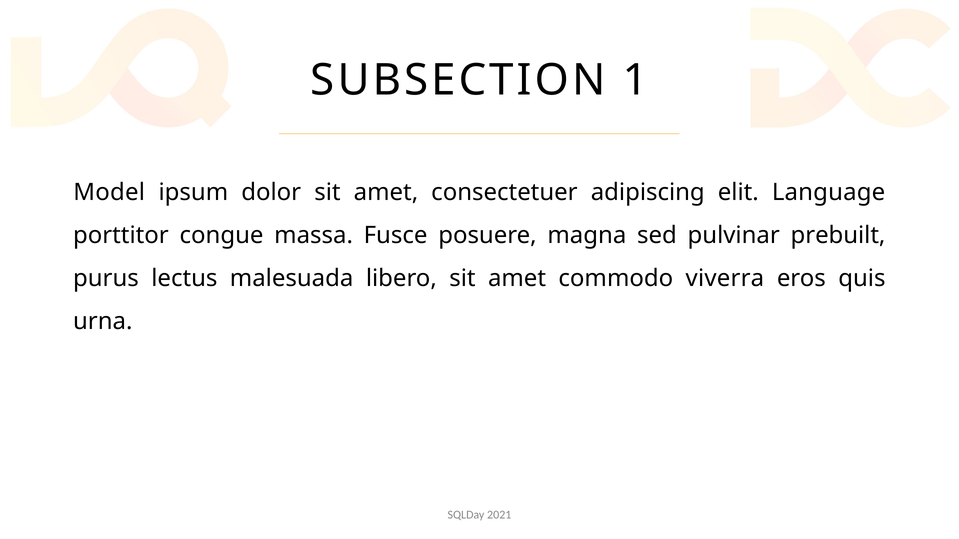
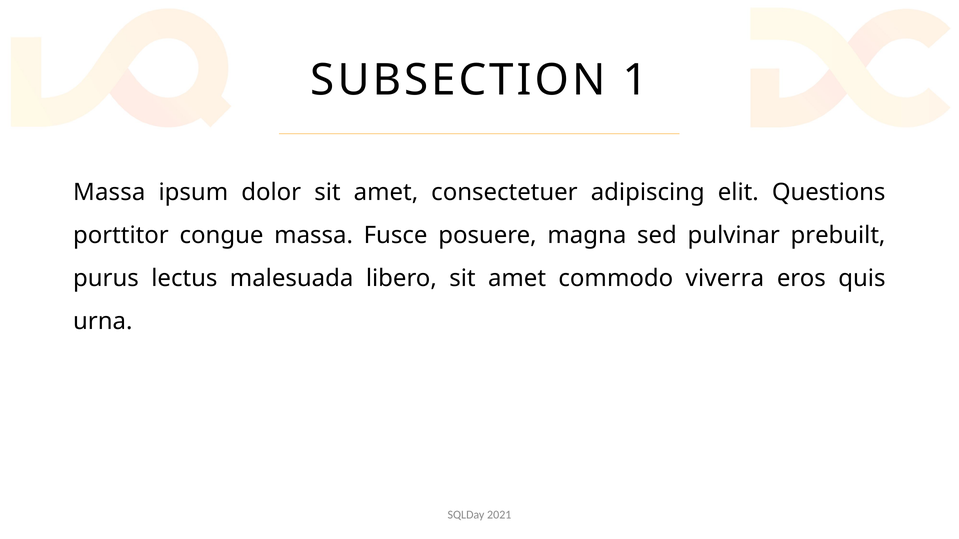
Model at (109, 192): Model -> Massa
Language: Language -> Questions
